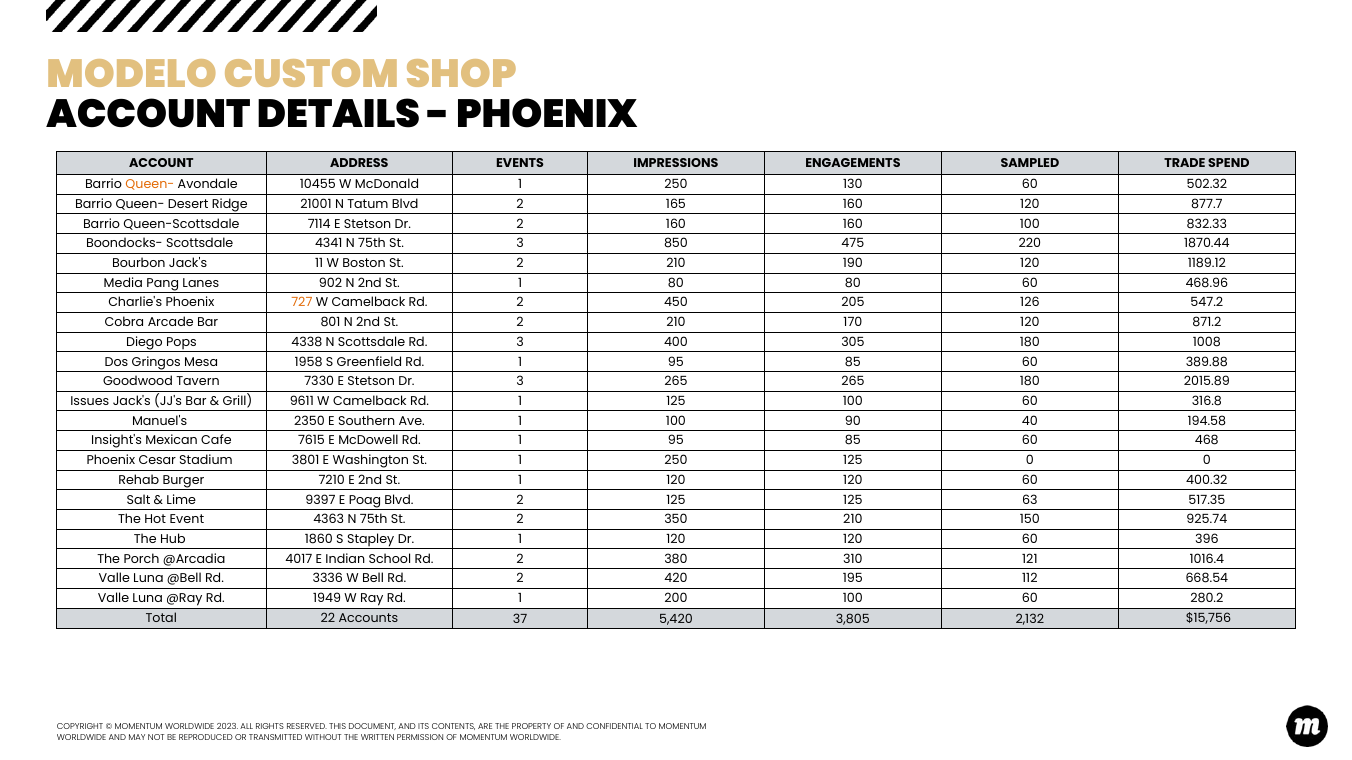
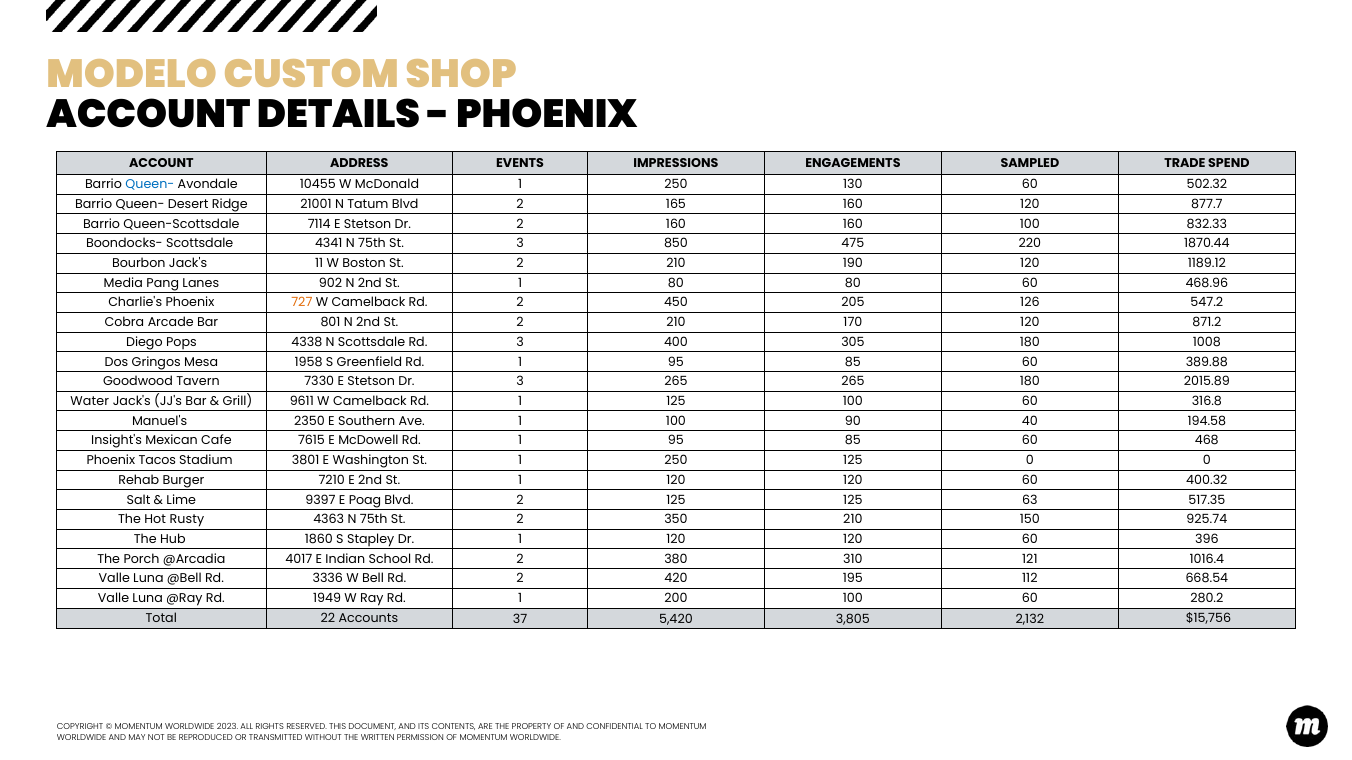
Queen- at (150, 185) colour: orange -> blue
Issues: Issues -> Water
Cesar: Cesar -> Tacos
Event: Event -> Rusty
